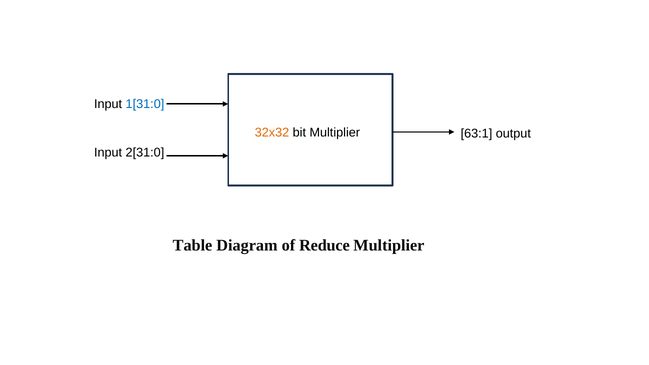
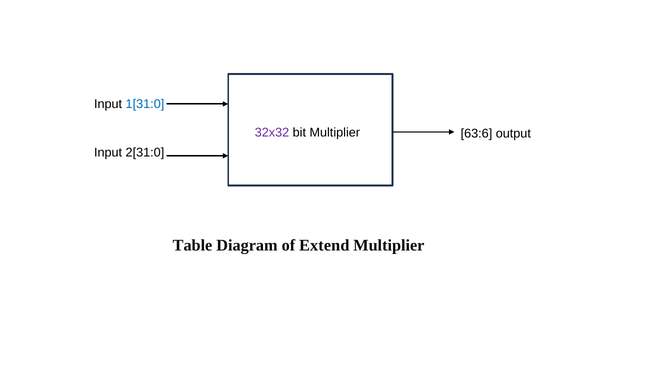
32x32 colour: orange -> purple
63:1: 63:1 -> 63:6
Reduce: Reduce -> Extend
